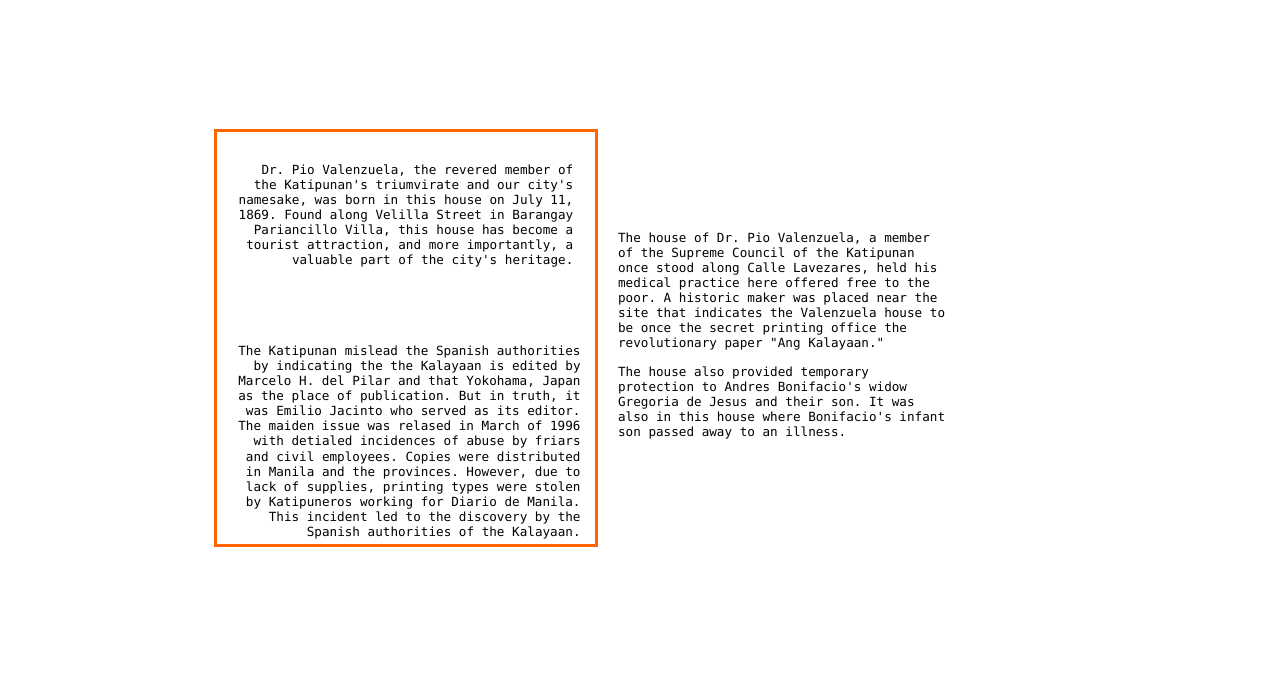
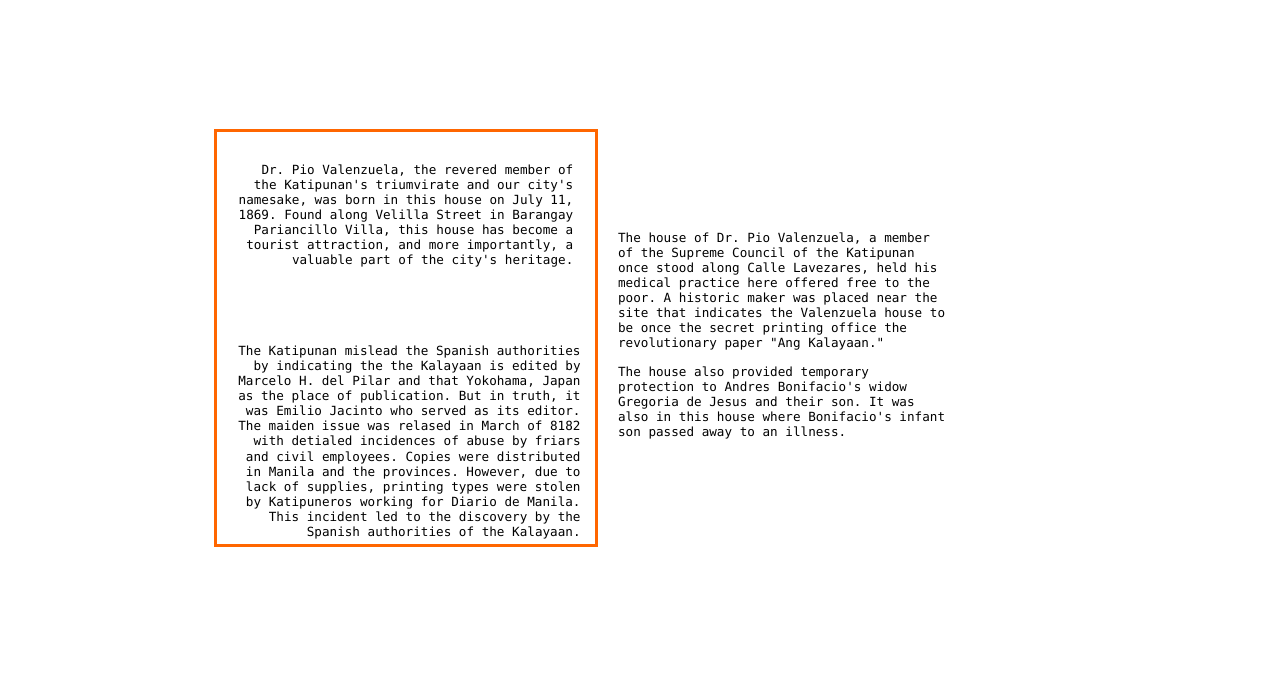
1996: 1996 -> 8182
